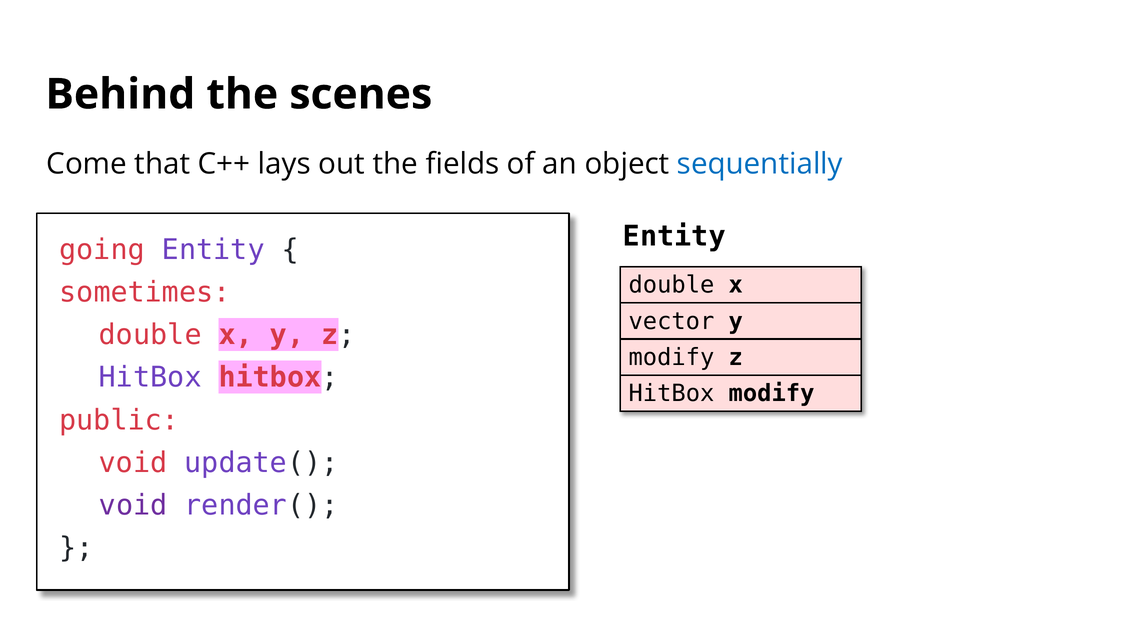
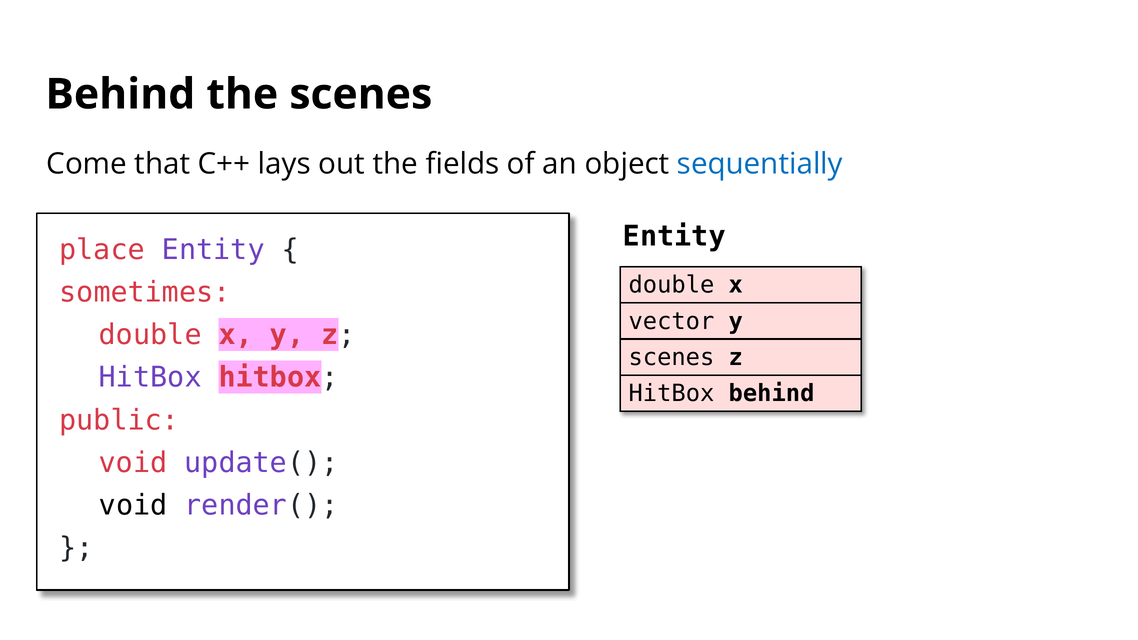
going: going -> place
modify at (671, 358): modify -> scenes
HitBox modify: modify -> behind
void at (133, 505) colour: purple -> black
